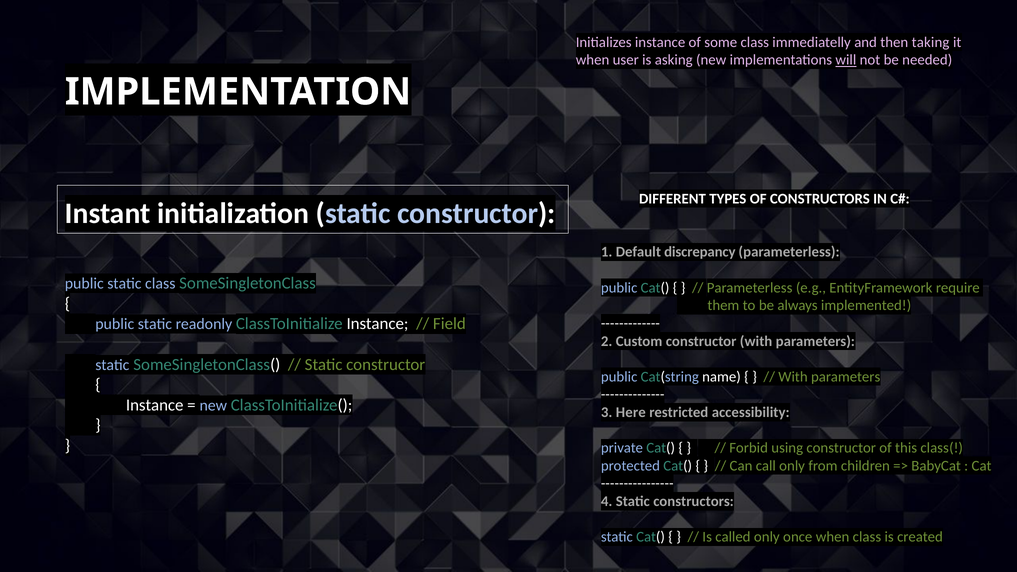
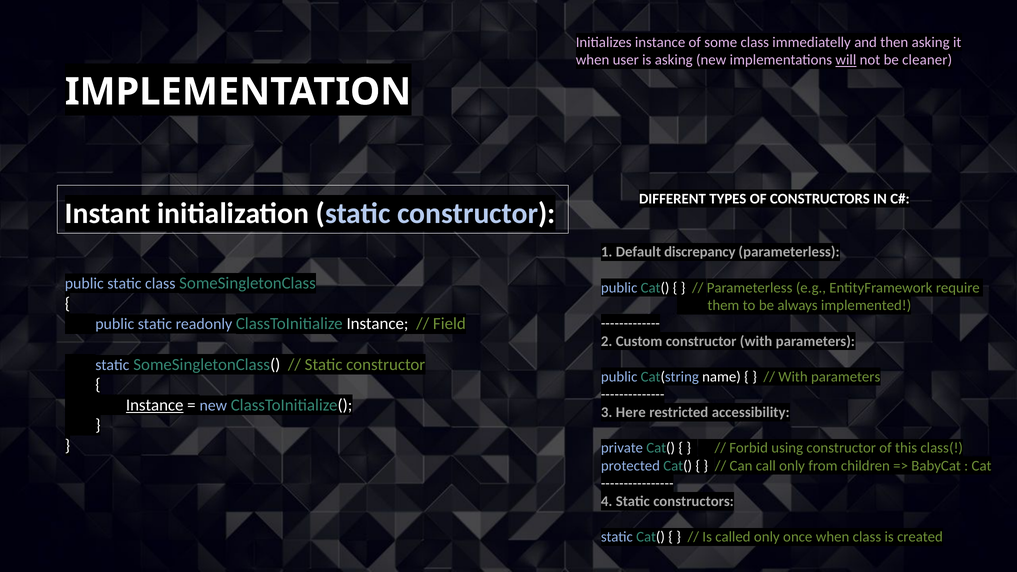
then taking: taking -> asking
needed: needed -> cleaner
Instance at (155, 405) underline: none -> present
